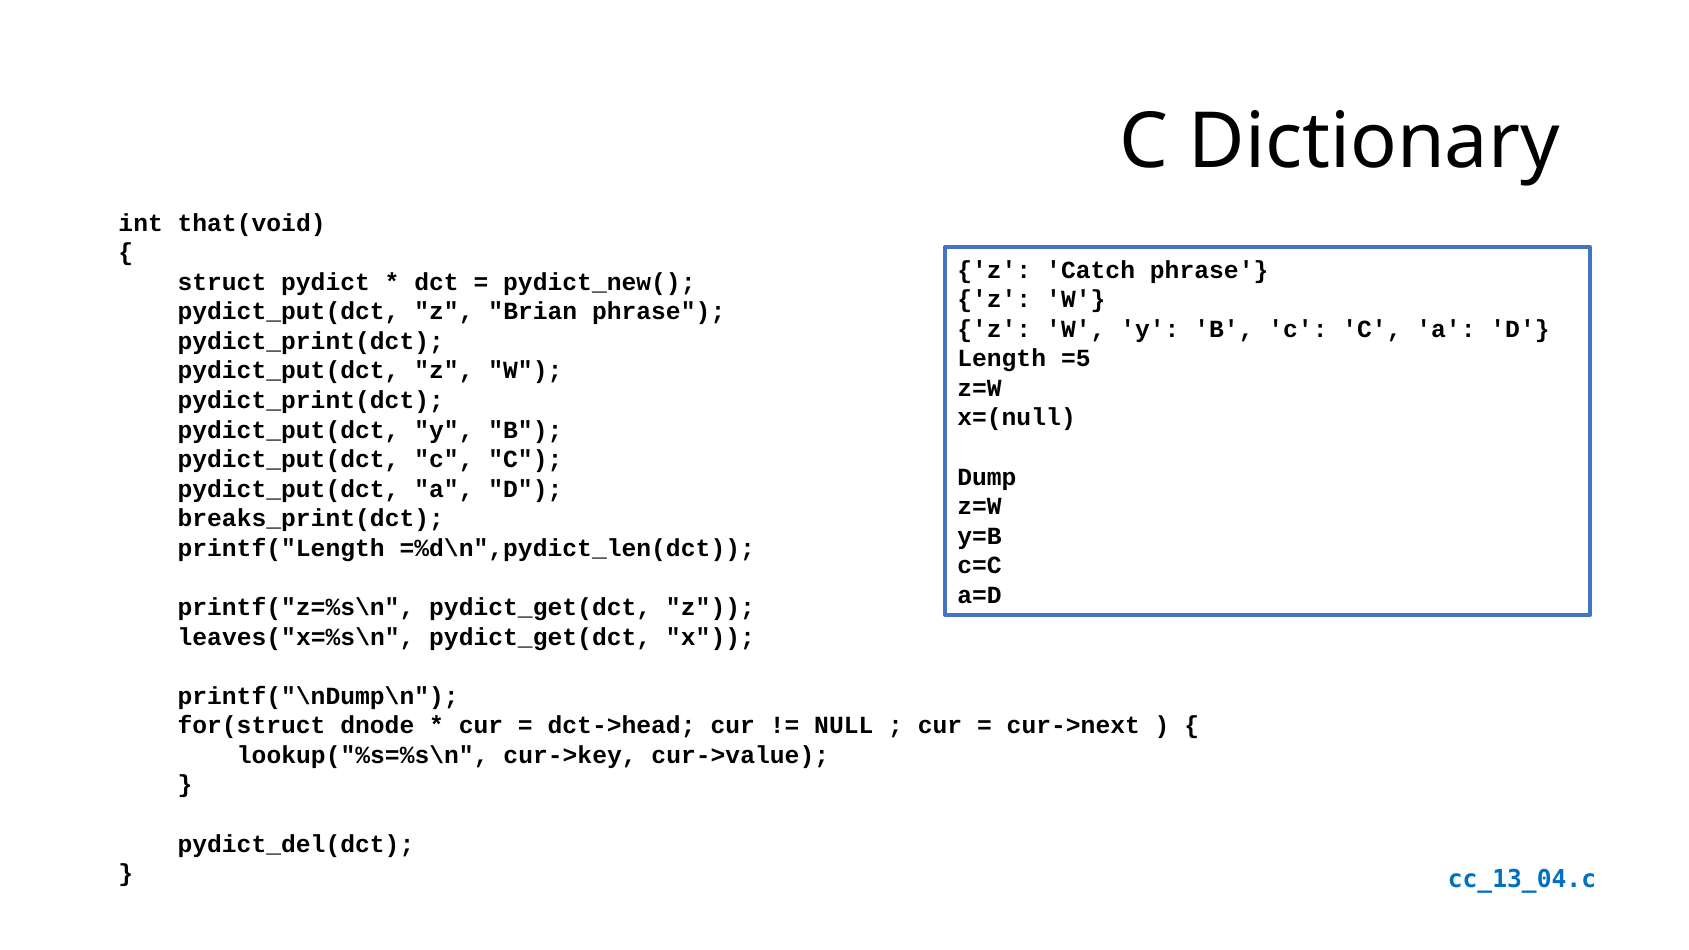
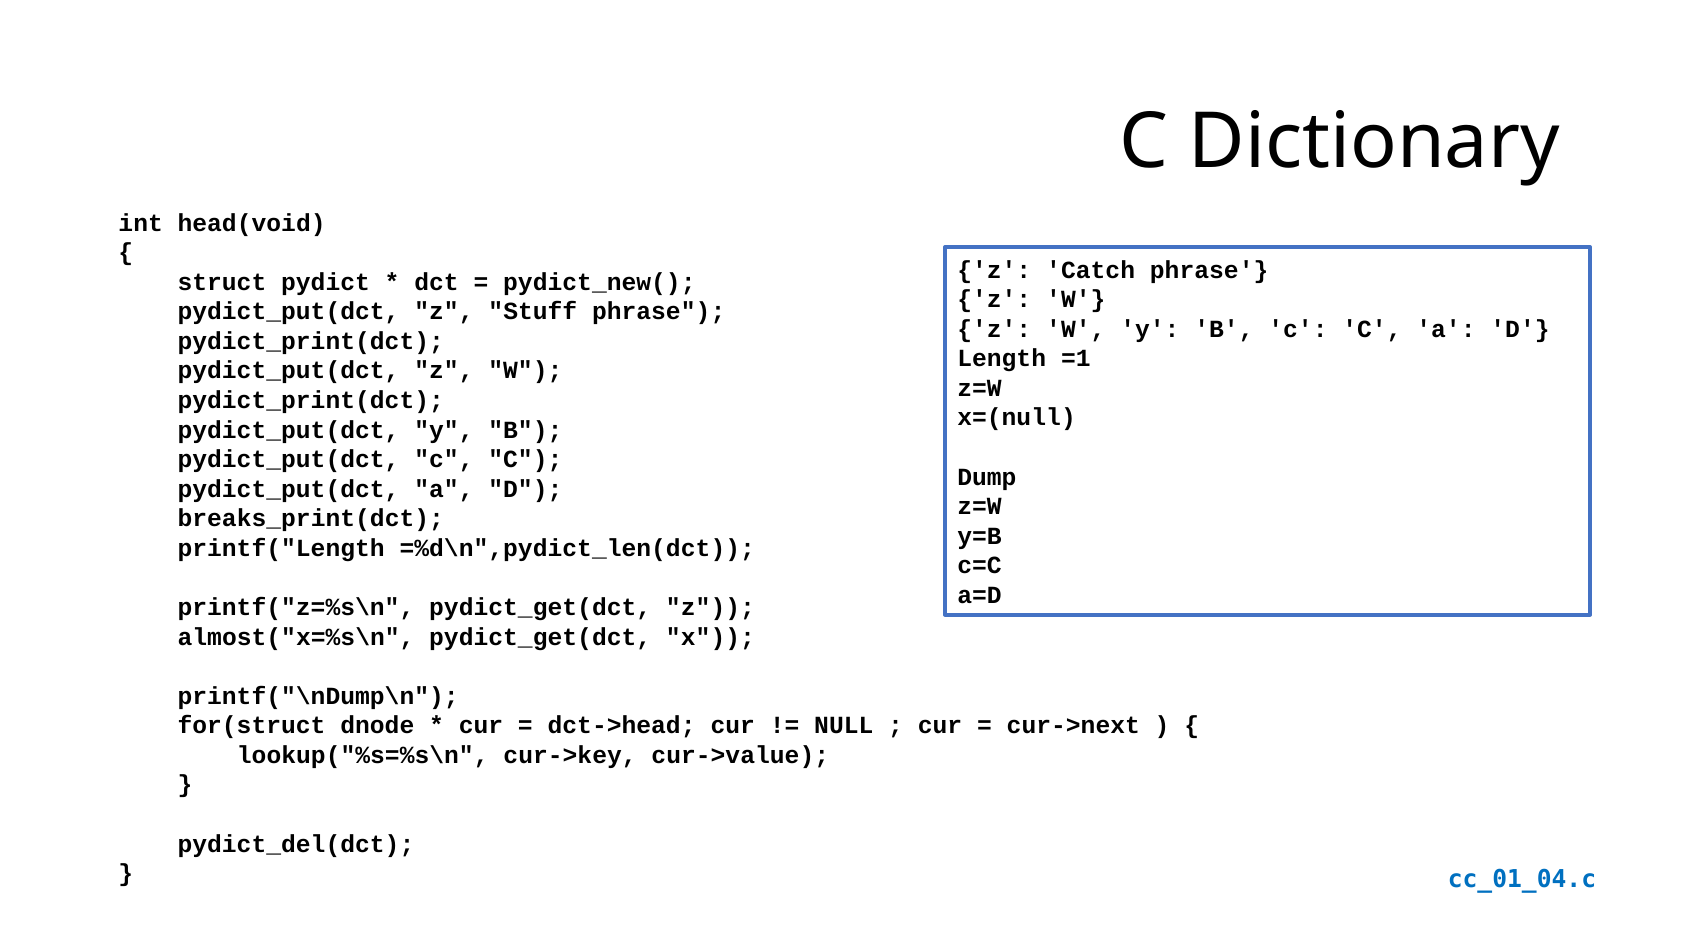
that(void: that(void -> head(void
Brian: Brian -> Stuff
=5: =5 -> =1
leaves("x=%s\n: leaves("x=%s\n -> almost("x=%s\n
cc_13_04.c: cc_13_04.c -> cc_01_04.c
